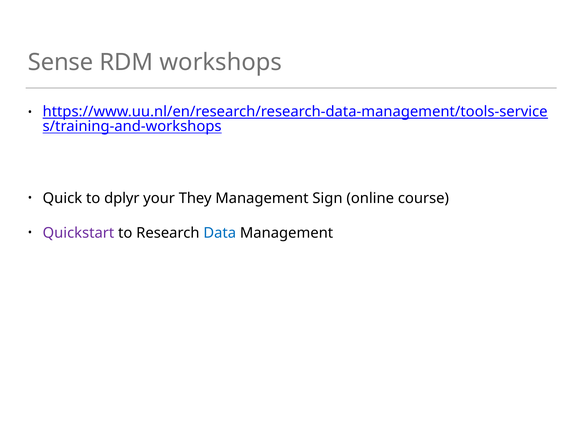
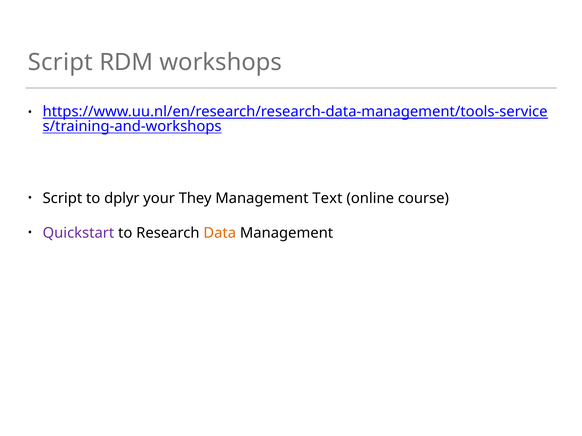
Sense at (61, 62): Sense -> Script
Quick at (62, 198): Quick -> Script
Sign: Sign -> Text
Data colour: blue -> orange
